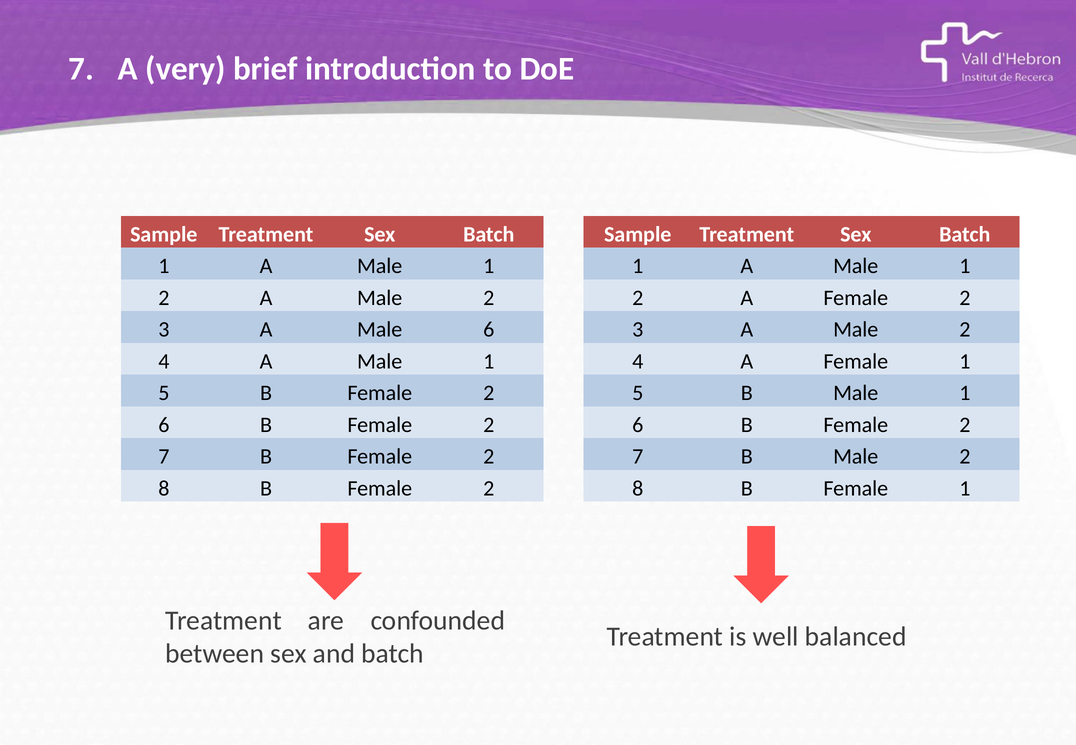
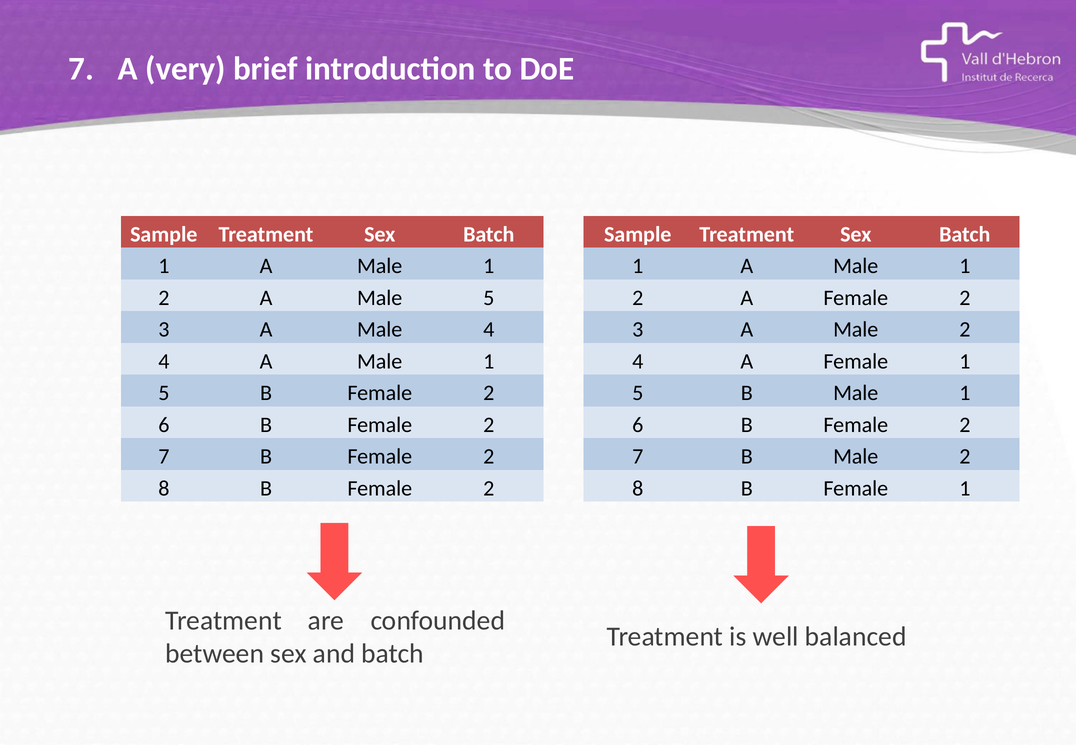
2 A Male 2: 2 -> 5
Male 6: 6 -> 4
